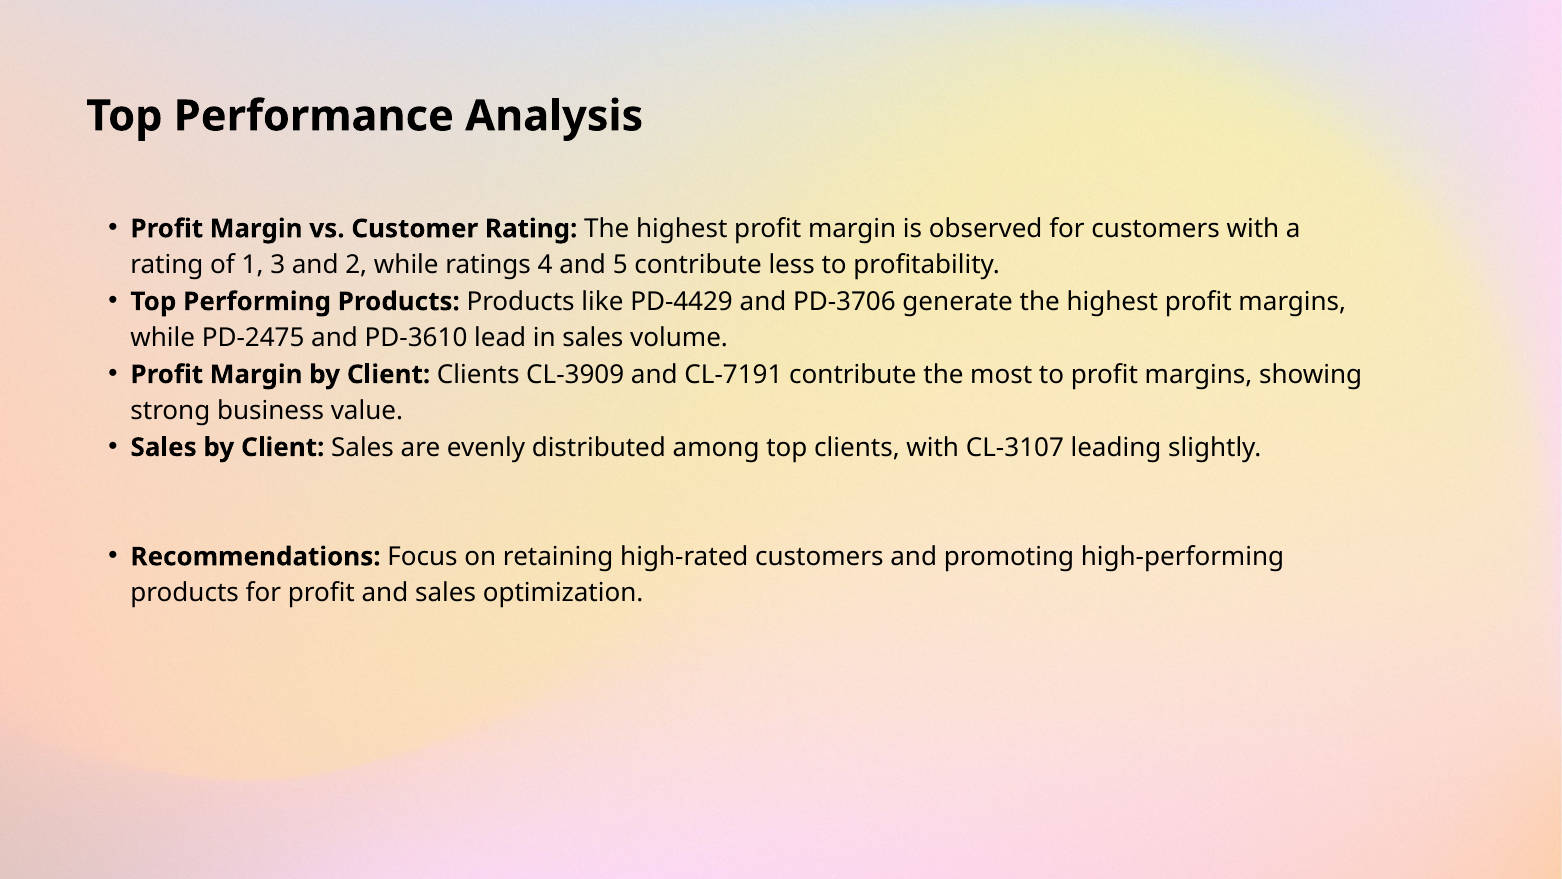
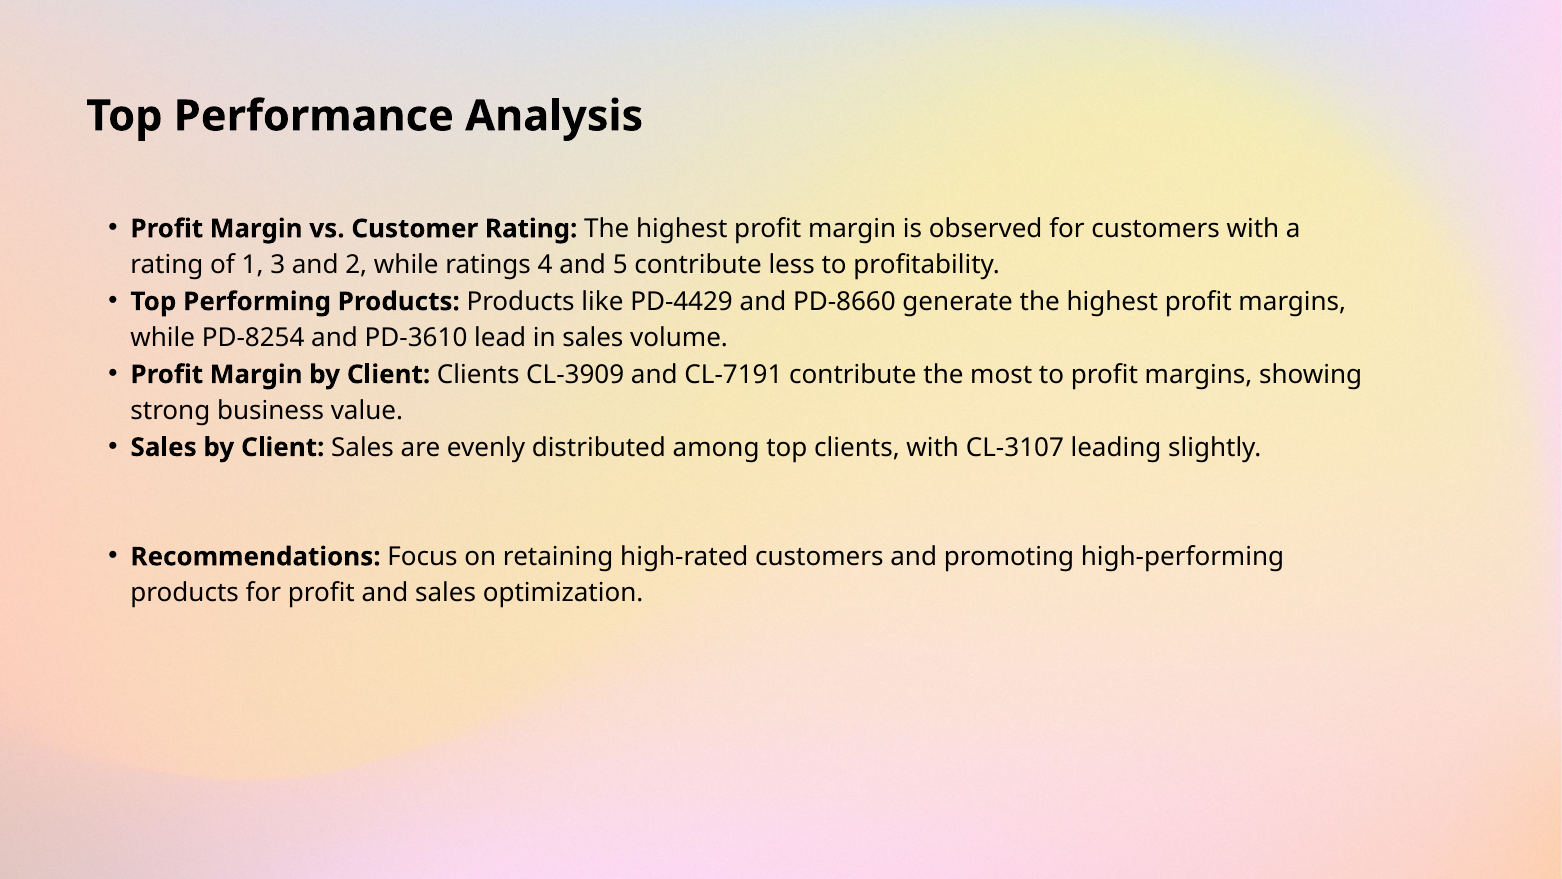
PD-3706: PD-3706 -> PD-8660
PD-2475: PD-2475 -> PD-8254
